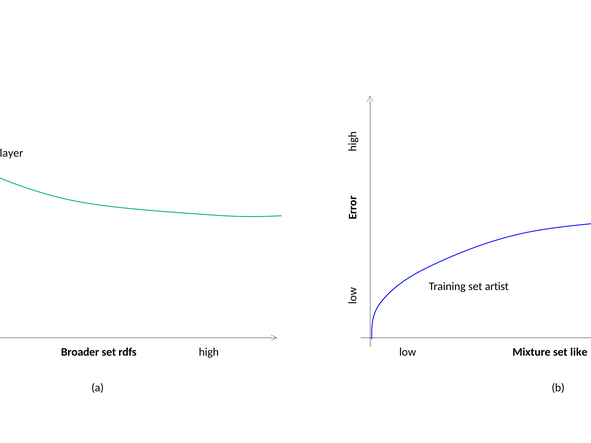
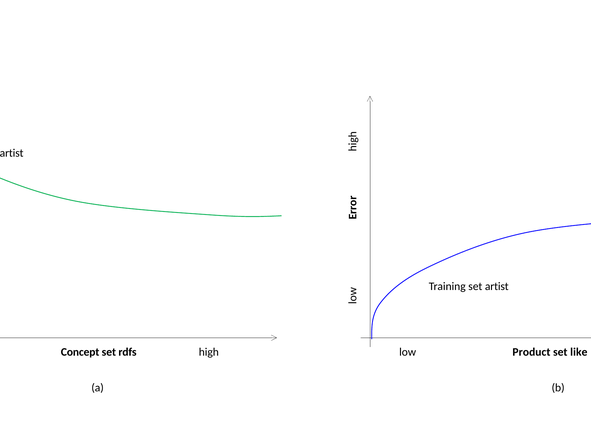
layer at (11, 153): layer -> artist
Broader: Broader -> Concept
Mixture: Mixture -> Product
